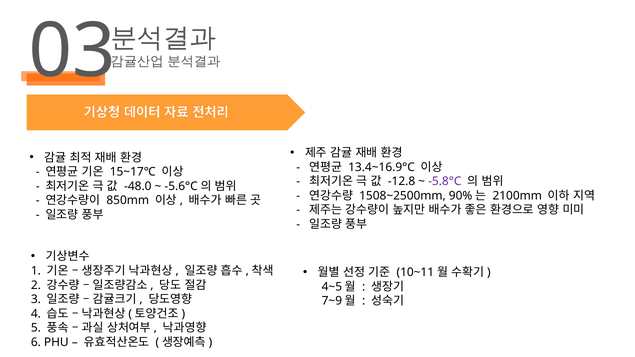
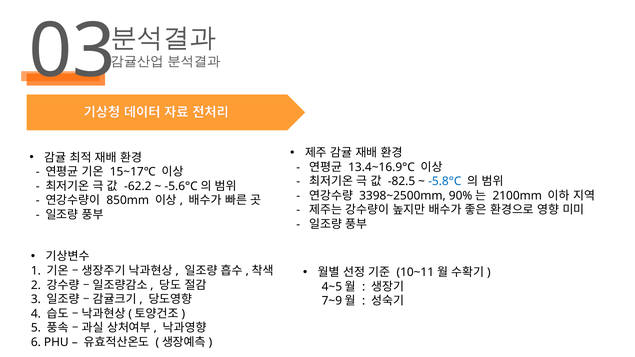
-12.8: -12.8 -> -82.5
-5.8°C colour: purple -> blue
-48.0: -48.0 -> -62.2
1508~2500mm: 1508~2500mm -> 3398~2500mm
